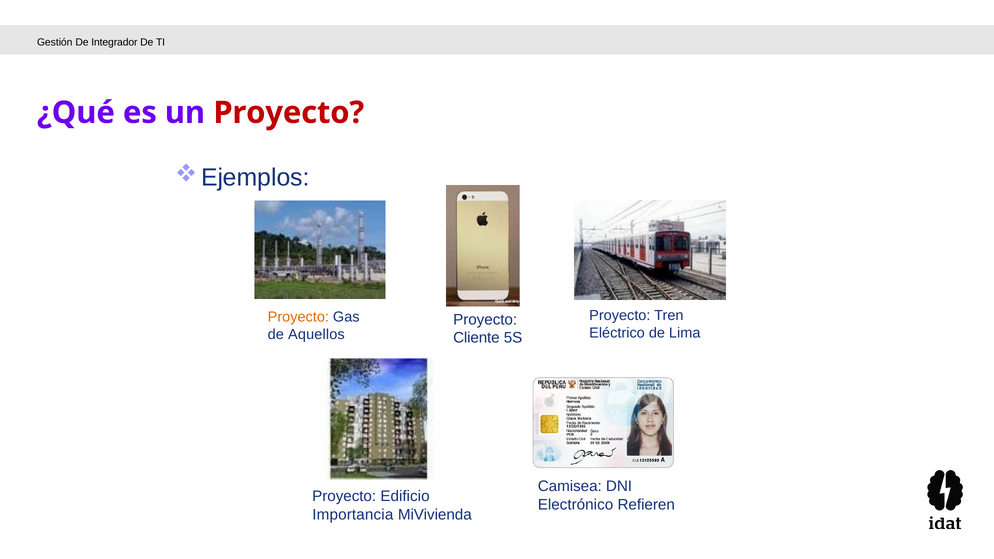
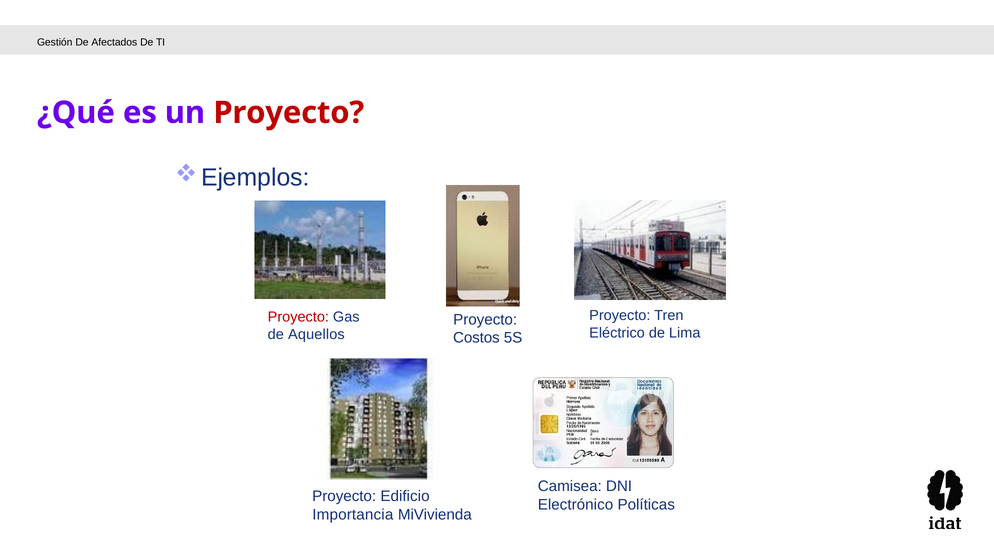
Integrador: Integrador -> Afectados
Proyecto at (298, 317) colour: orange -> red
Cliente: Cliente -> Costos
Refieren: Refieren -> Políticas
